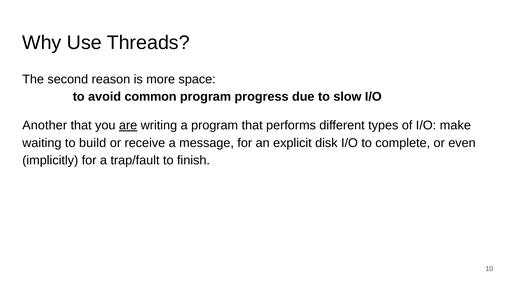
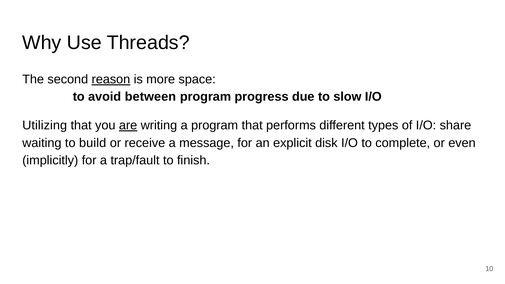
reason underline: none -> present
common: common -> between
Another: Another -> Utilizing
make: make -> share
